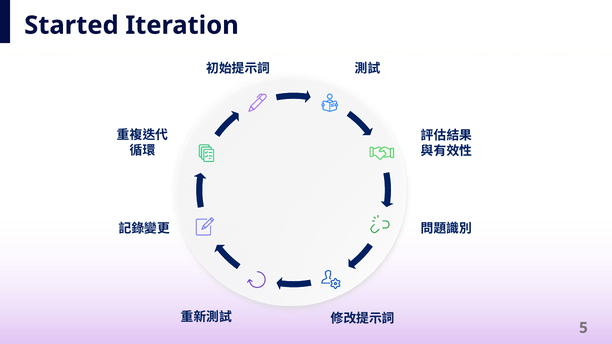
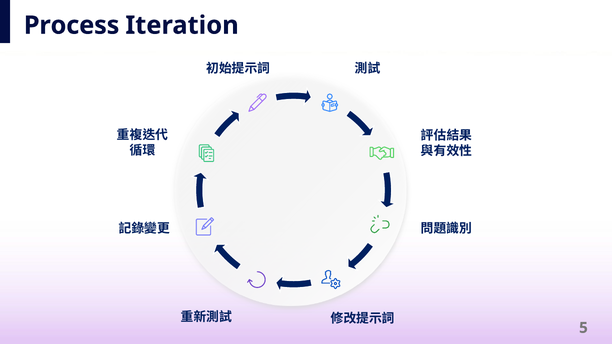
Started: Started -> Process
